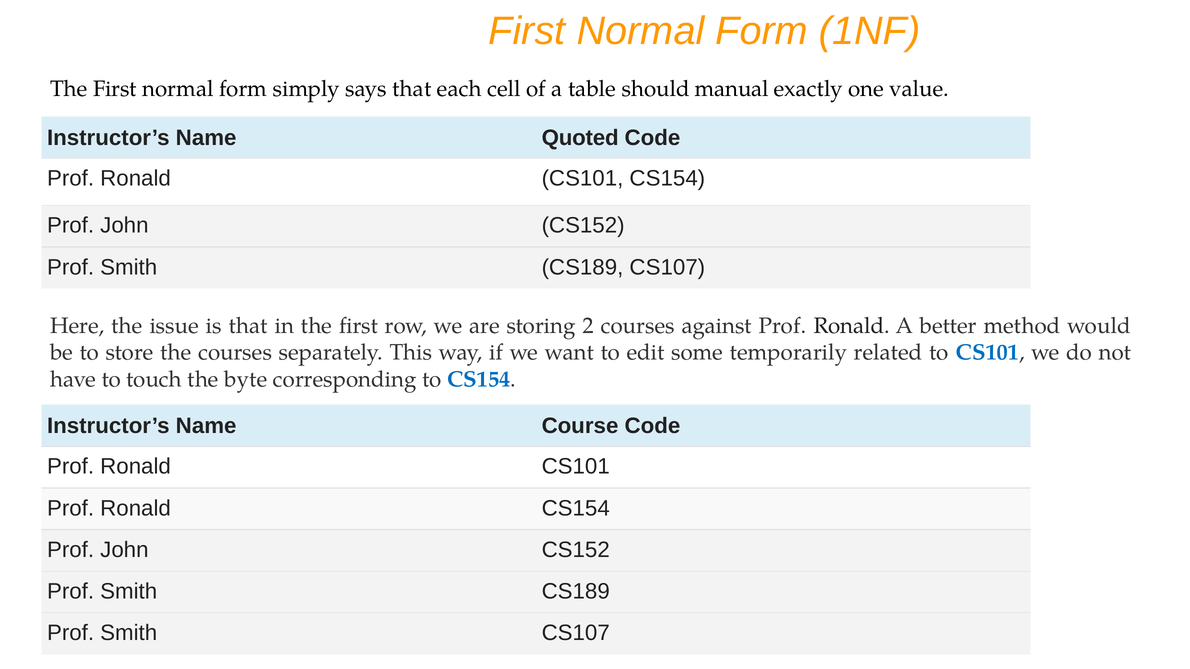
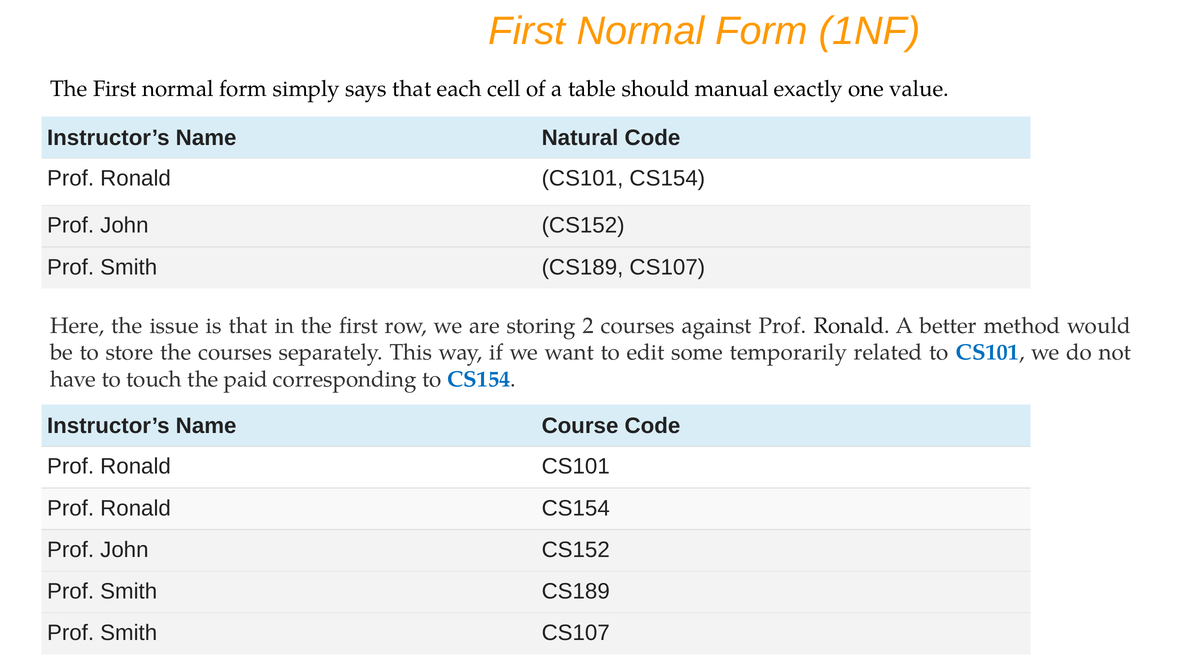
Quoted: Quoted -> Natural
byte: byte -> paid
